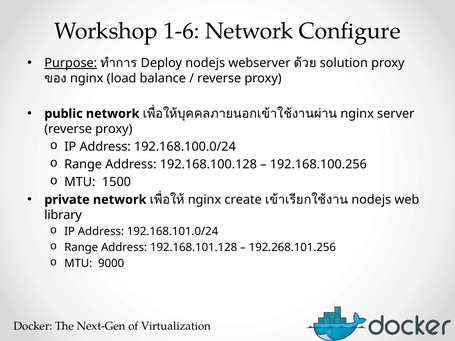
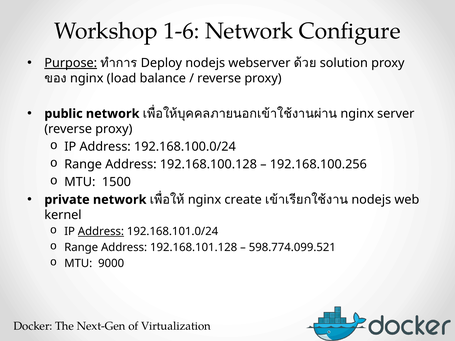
library: library -> kernel
Address at (101, 232) underline: none -> present
192.268.101.256: 192.268.101.256 -> 598.774.099.521
